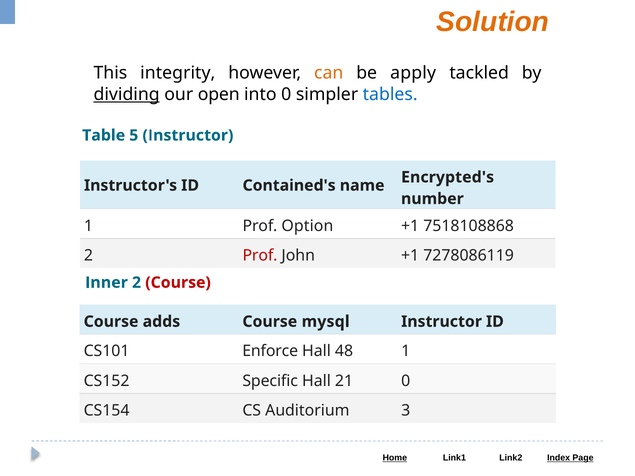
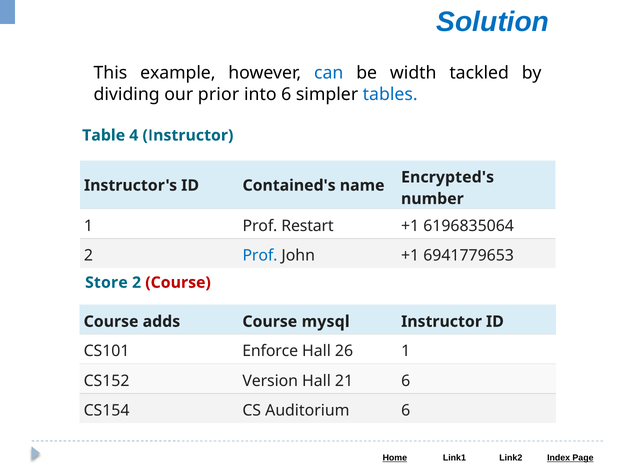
Solution colour: orange -> blue
integrity: integrity -> example
can colour: orange -> blue
apply: apply -> width
dividing underline: present -> none
open: open -> prior
into 0: 0 -> 6
5: 5 -> 4
Option: Option -> Restart
7518108868: 7518108868 -> 6196835064
Prof at (260, 256) colour: red -> blue
7278086119: 7278086119 -> 6941779653
Inner: Inner -> Store
48: 48 -> 26
Specific: Specific -> Version
21 0: 0 -> 6
Auditorium 3: 3 -> 6
